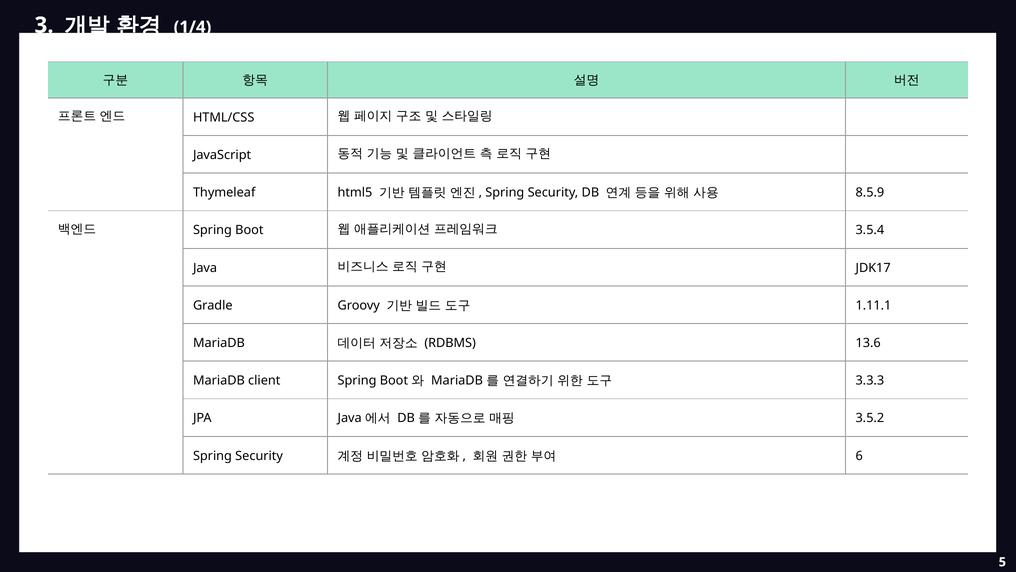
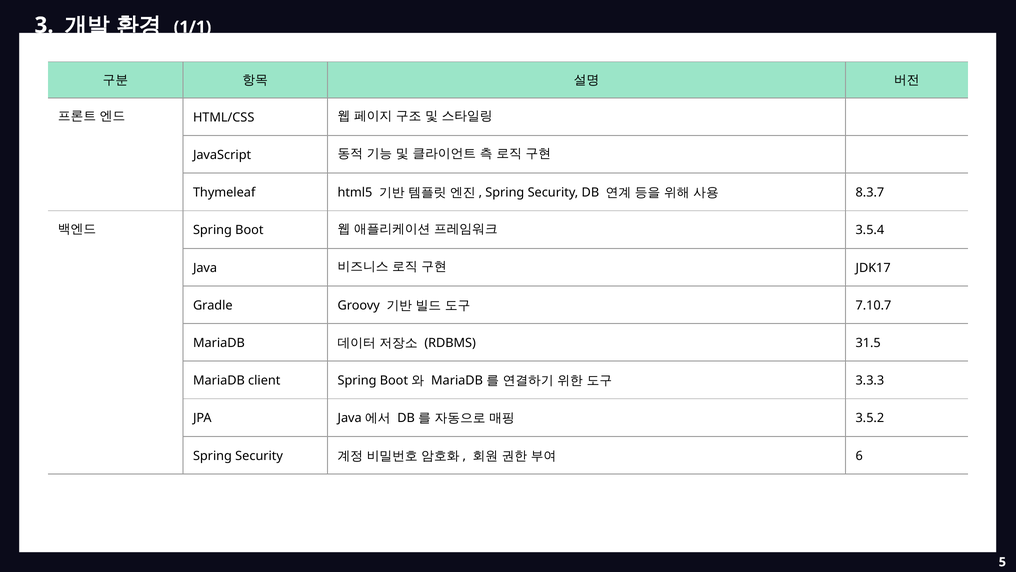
1/4: 1/4 -> 1/1
8.5.9: 8.5.9 -> 8.3.7
1.11.1: 1.11.1 -> 7.10.7
13.6: 13.6 -> 31.5
